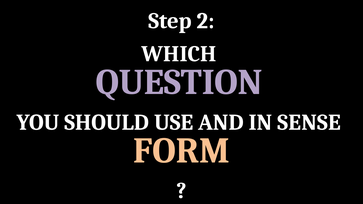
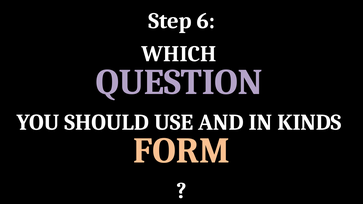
2: 2 -> 6
SENSE: SENSE -> KINDS
